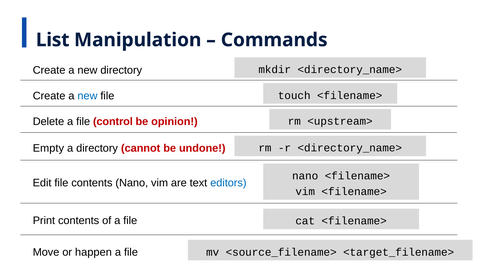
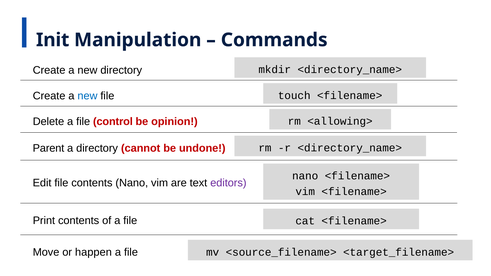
List: List -> Init
<upstream>: <upstream> -> <allowing>
Empty: Empty -> Parent
editors colour: blue -> purple
